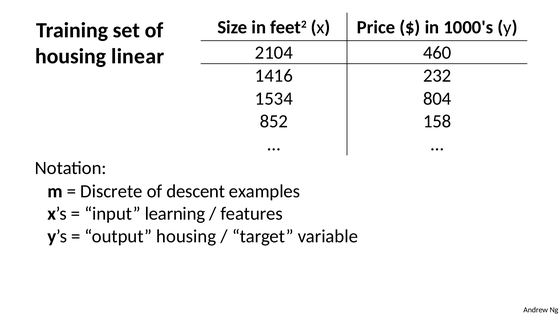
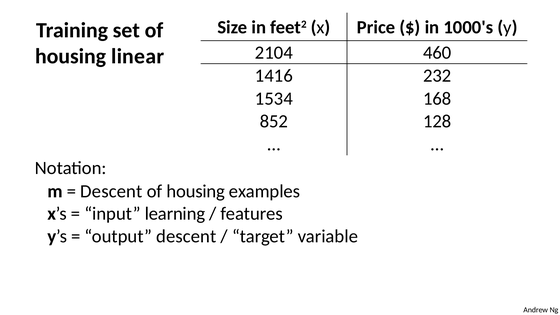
804: 804 -> 168
158: 158 -> 128
Discrete at (111, 191): Discrete -> Descent
descent at (196, 191): descent -> housing
output housing: housing -> descent
